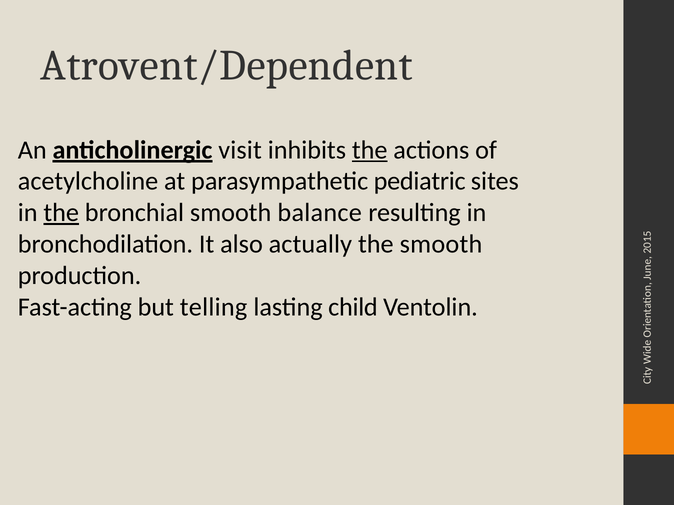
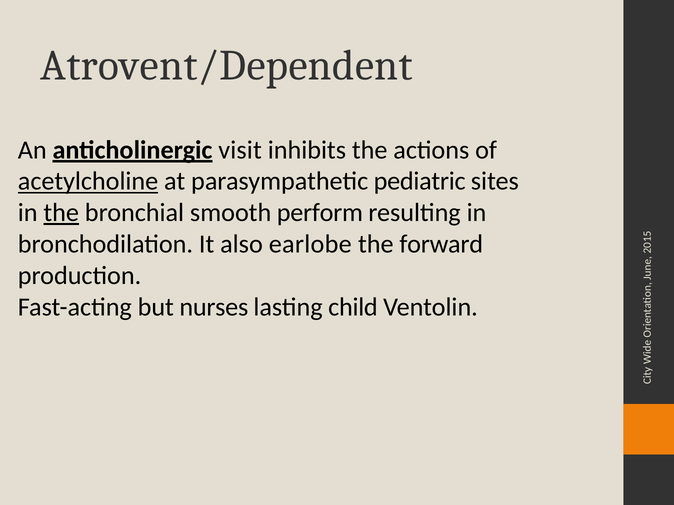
the at (370, 150) underline: present -> none
acetylcholine underline: none -> present
balance: balance -> perform
actually: actually -> earlobe
the smooth: smooth -> forward
telling: telling -> nurses
